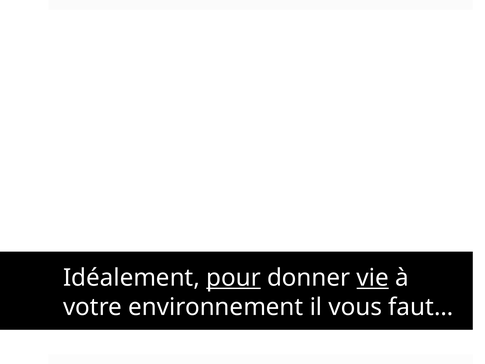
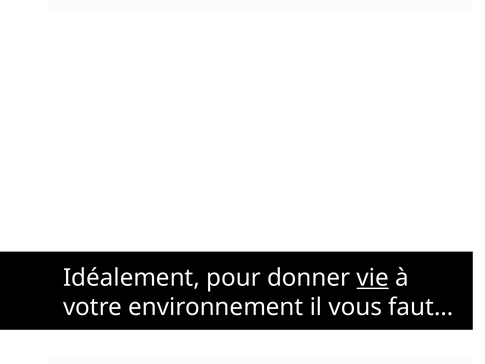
pour underline: present -> none
